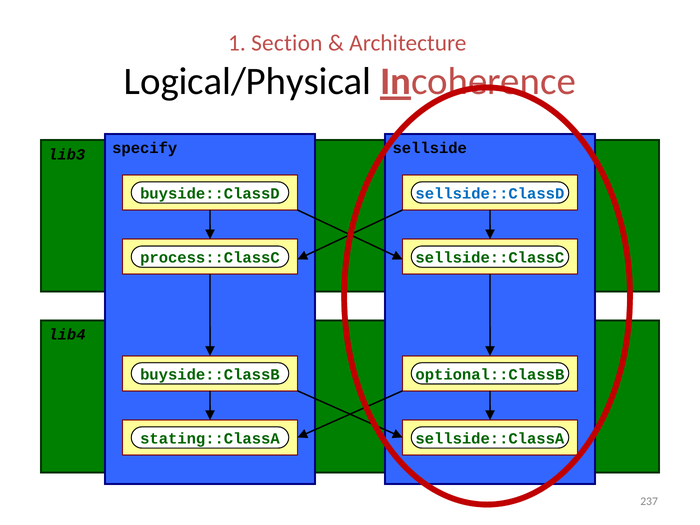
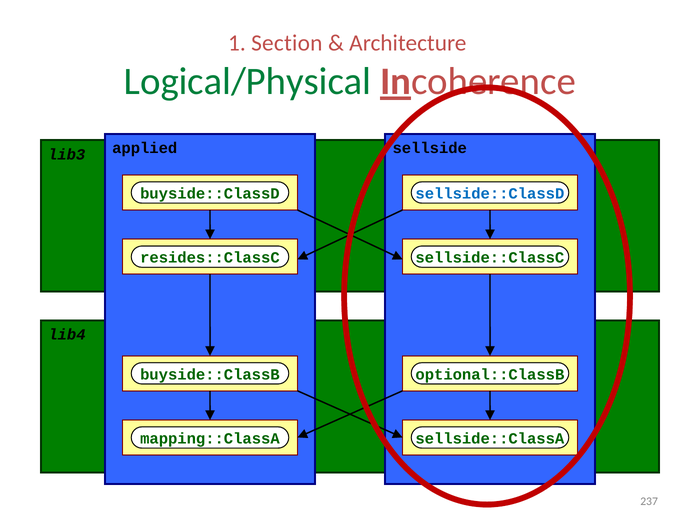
Logical/Physical colour: black -> green
specify: specify -> applied
process::ClassC: process::ClassC -> resides::ClassC
stating::ClassA: stating::ClassA -> mapping::ClassA
